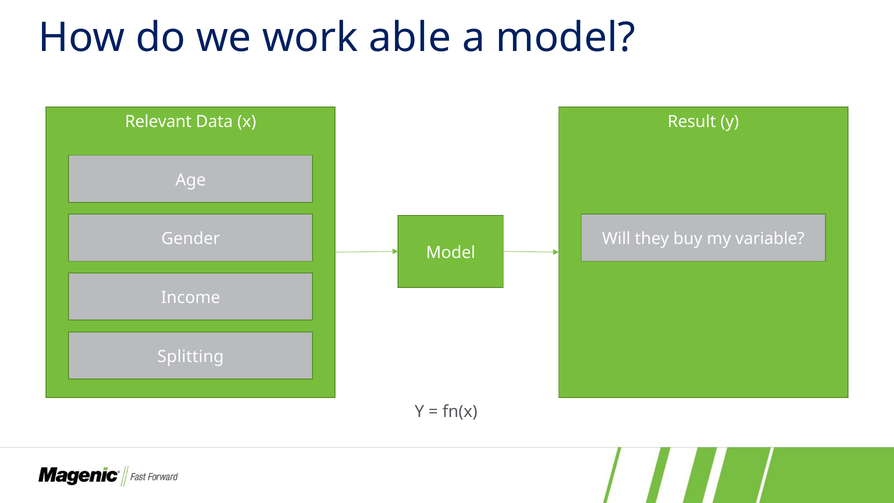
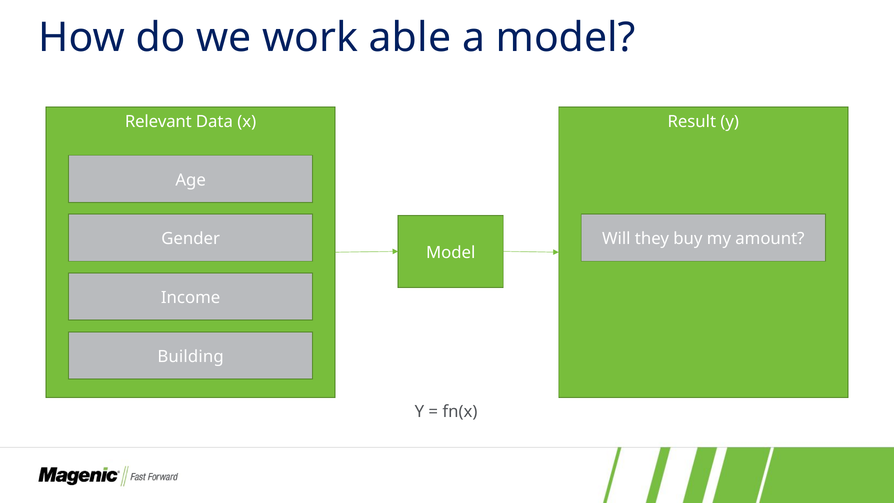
variable: variable -> amount
Splitting: Splitting -> Building
